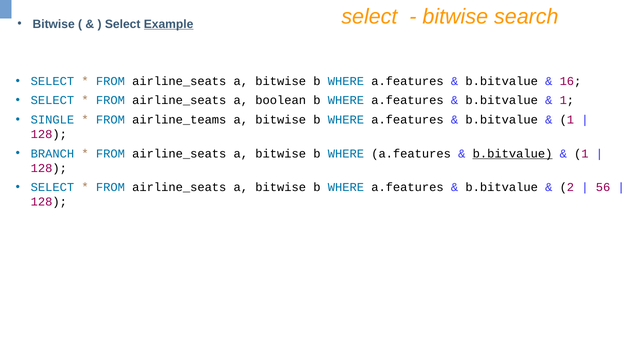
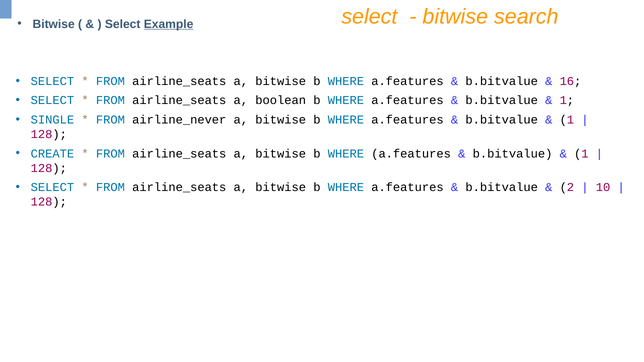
airline_teams: airline_teams -> airline_never
BRANCH: BRANCH -> CREATE
b.bitvalue at (513, 154) underline: present -> none
56: 56 -> 10
